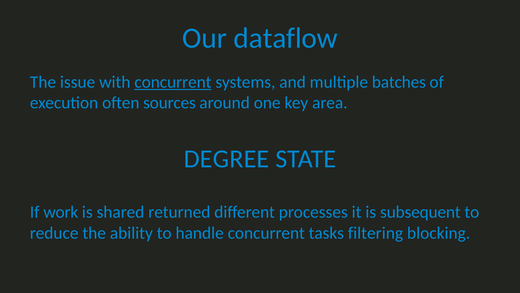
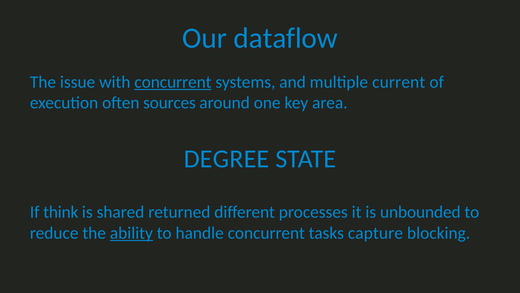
batches: batches -> current
work: work -> think
subsequent: subsequent -> unbounded
ability underline: none -> present
filtering: filtering -> capture
